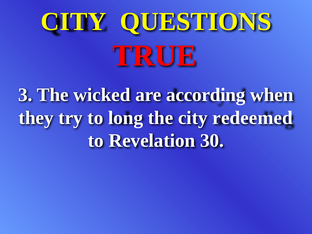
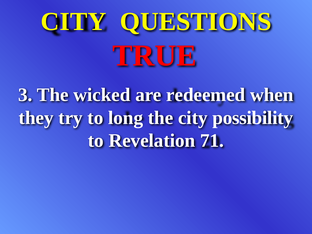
according: according -> redeemed
redeemed: redeemed -> possibility
30: 30 -> 71
